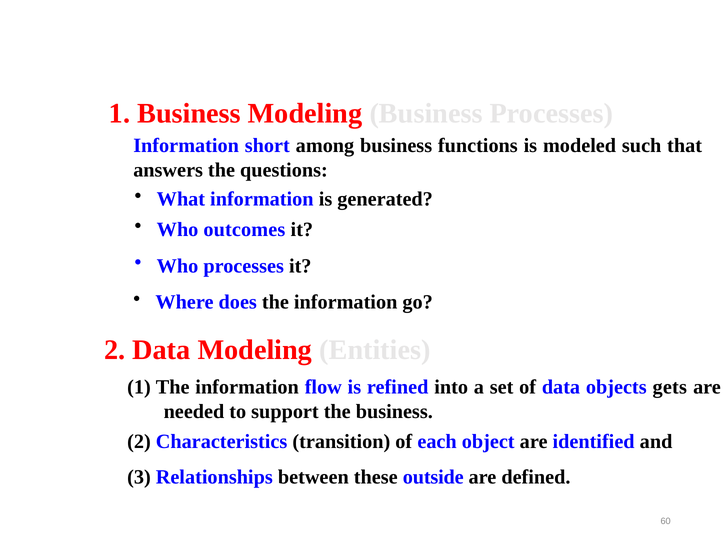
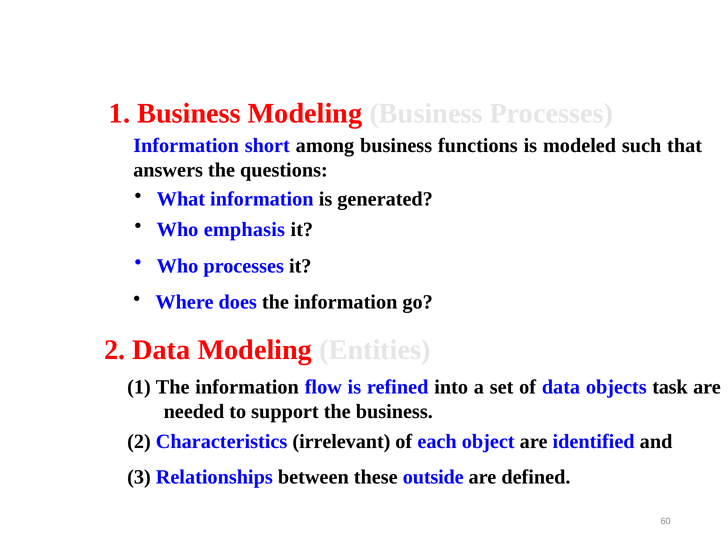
outcomes: outcomes -> emphasis
gets: gets -> task
transition: transition -> irrelevant
